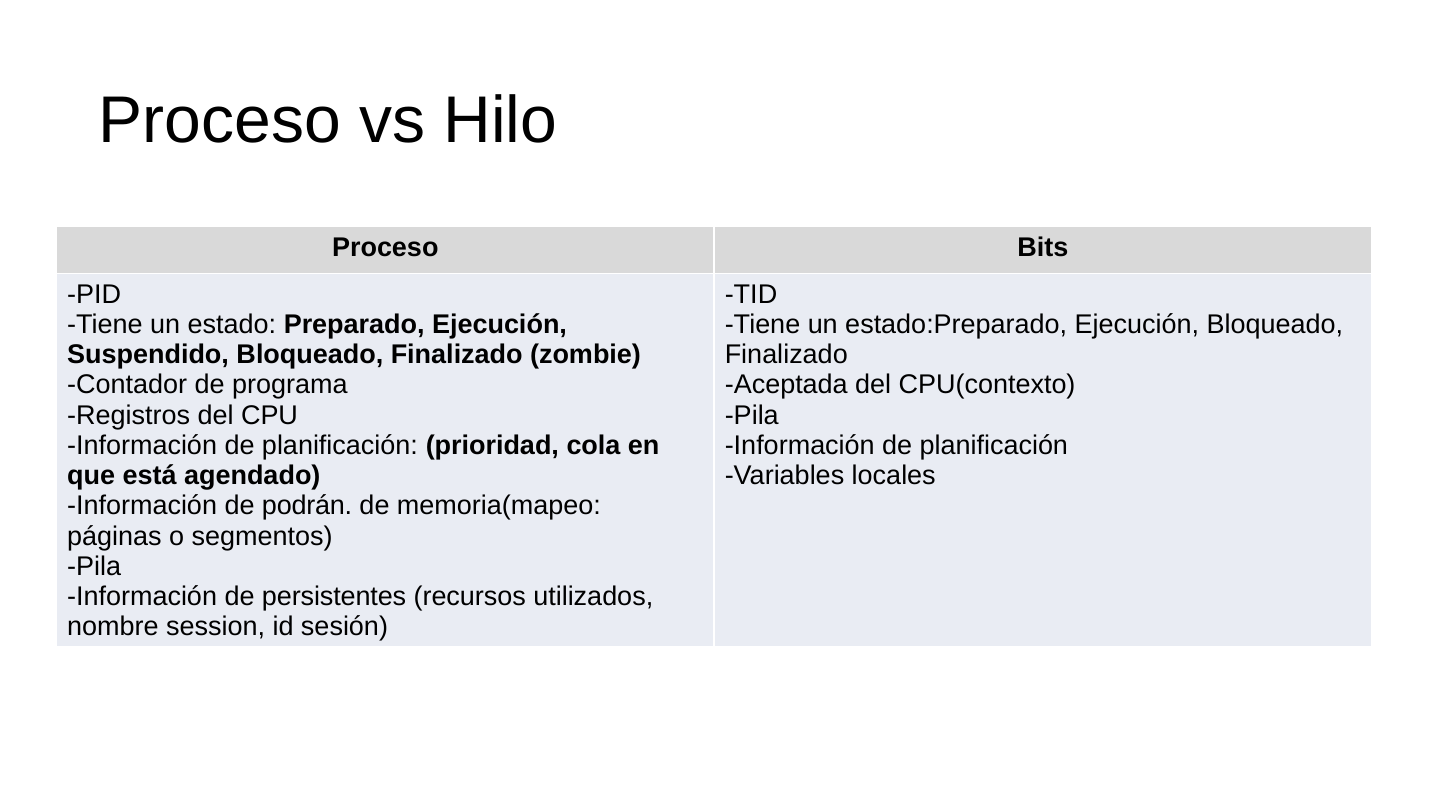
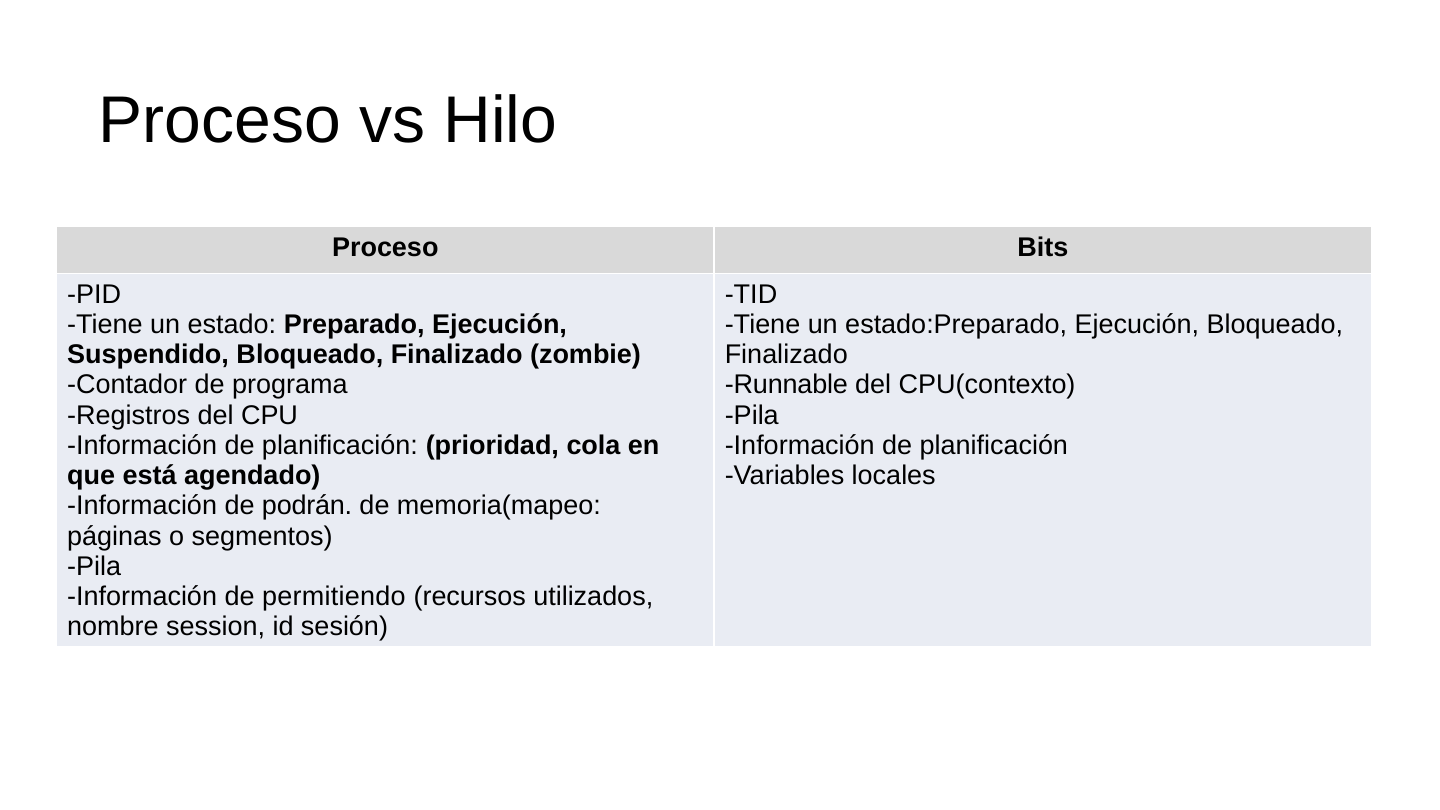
Aceptada: Aceptada -> Runnable
persistentes: persistentes -> permitiendo
